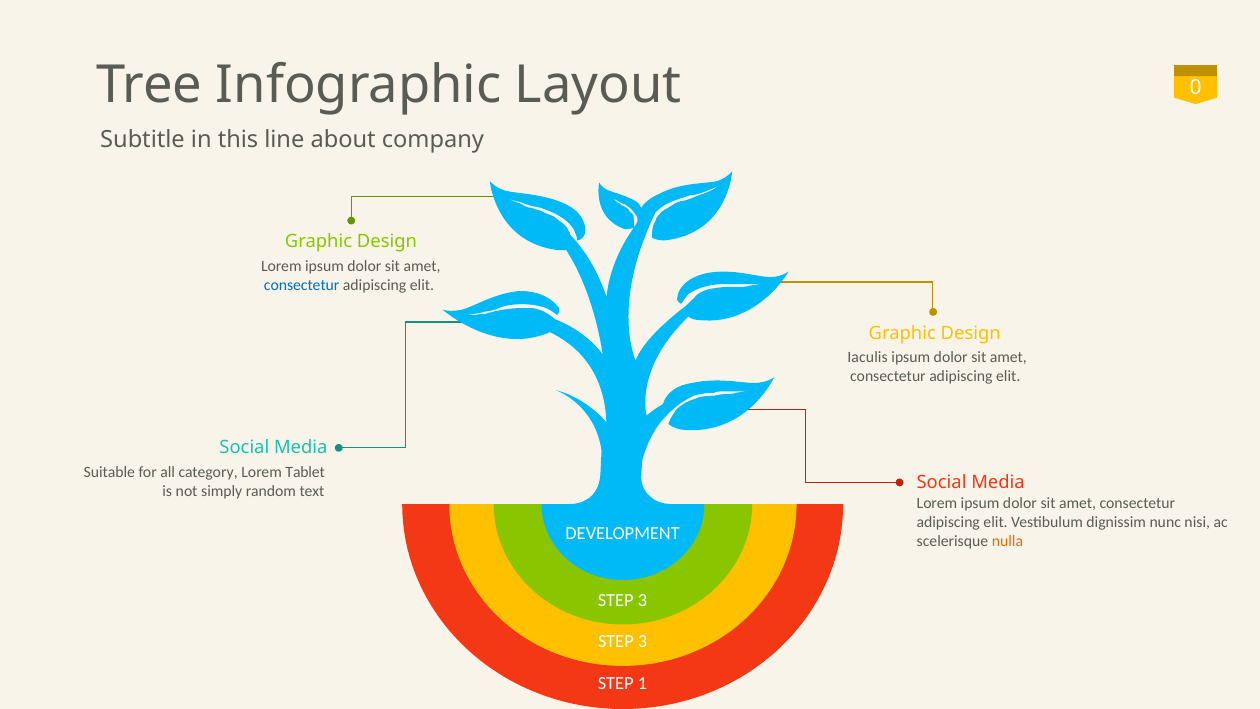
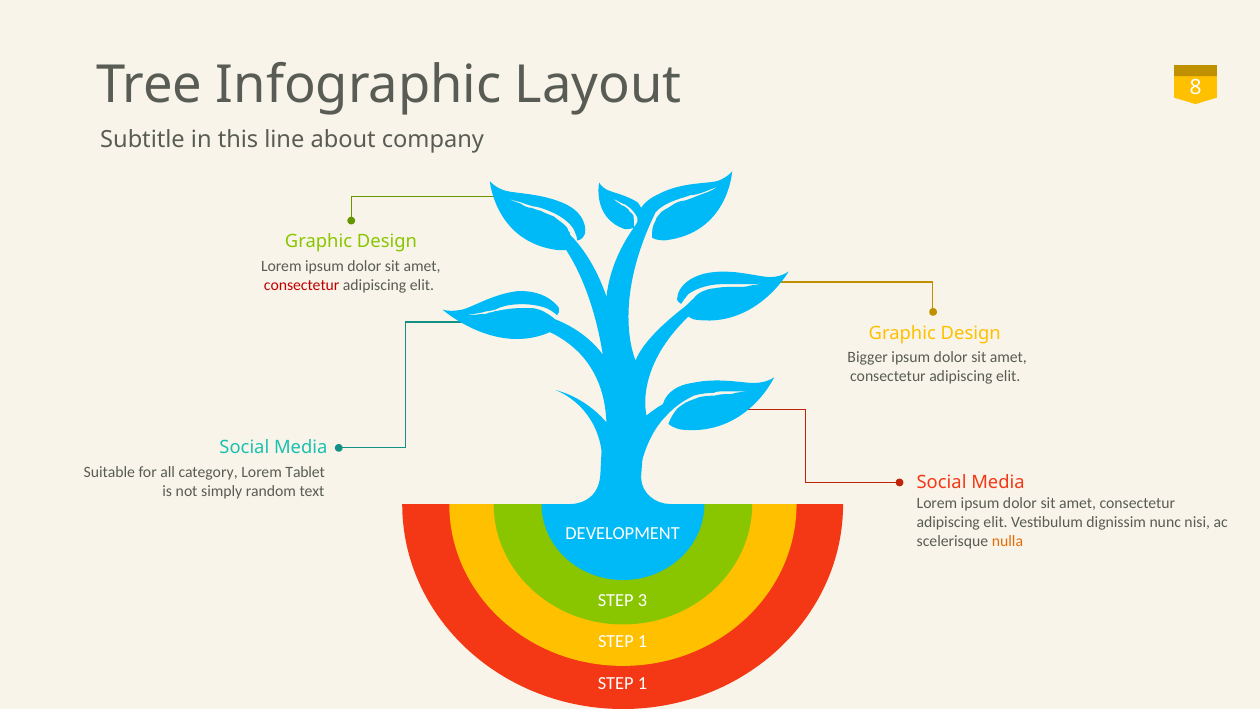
0: 0 -> 8
consectetur at (302, 286) colour: blue -> red
Iaculis: Iaculis -> Bigger
3 at (642, 641): 3 -> 1
